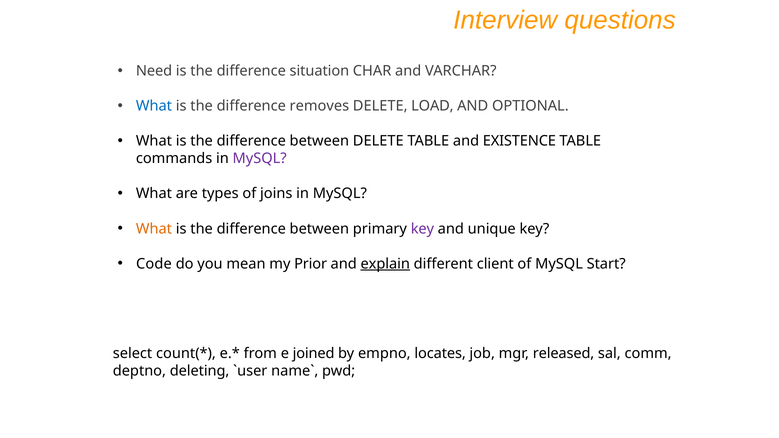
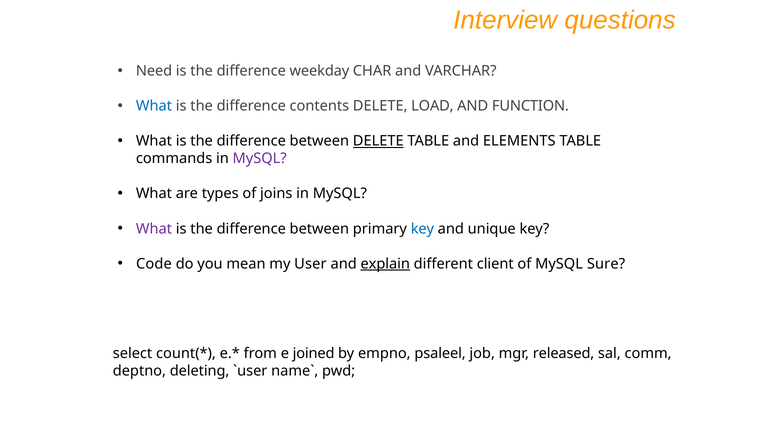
situation: situation -> weekday
removes: removes -> contents
OPTIONAL: OPTIONAL -> FUNCTION
DELETE at (378, 141) underline: none -> present
EXISTENCE: EXISTENCE -> ELEMENTS
What at (154, 229) colour: orange -> purple
key at (422, 229) colour: purple -> blue
Prior: Prior -> User
Start: Start -> Sure
locates: locates -> psaleel
